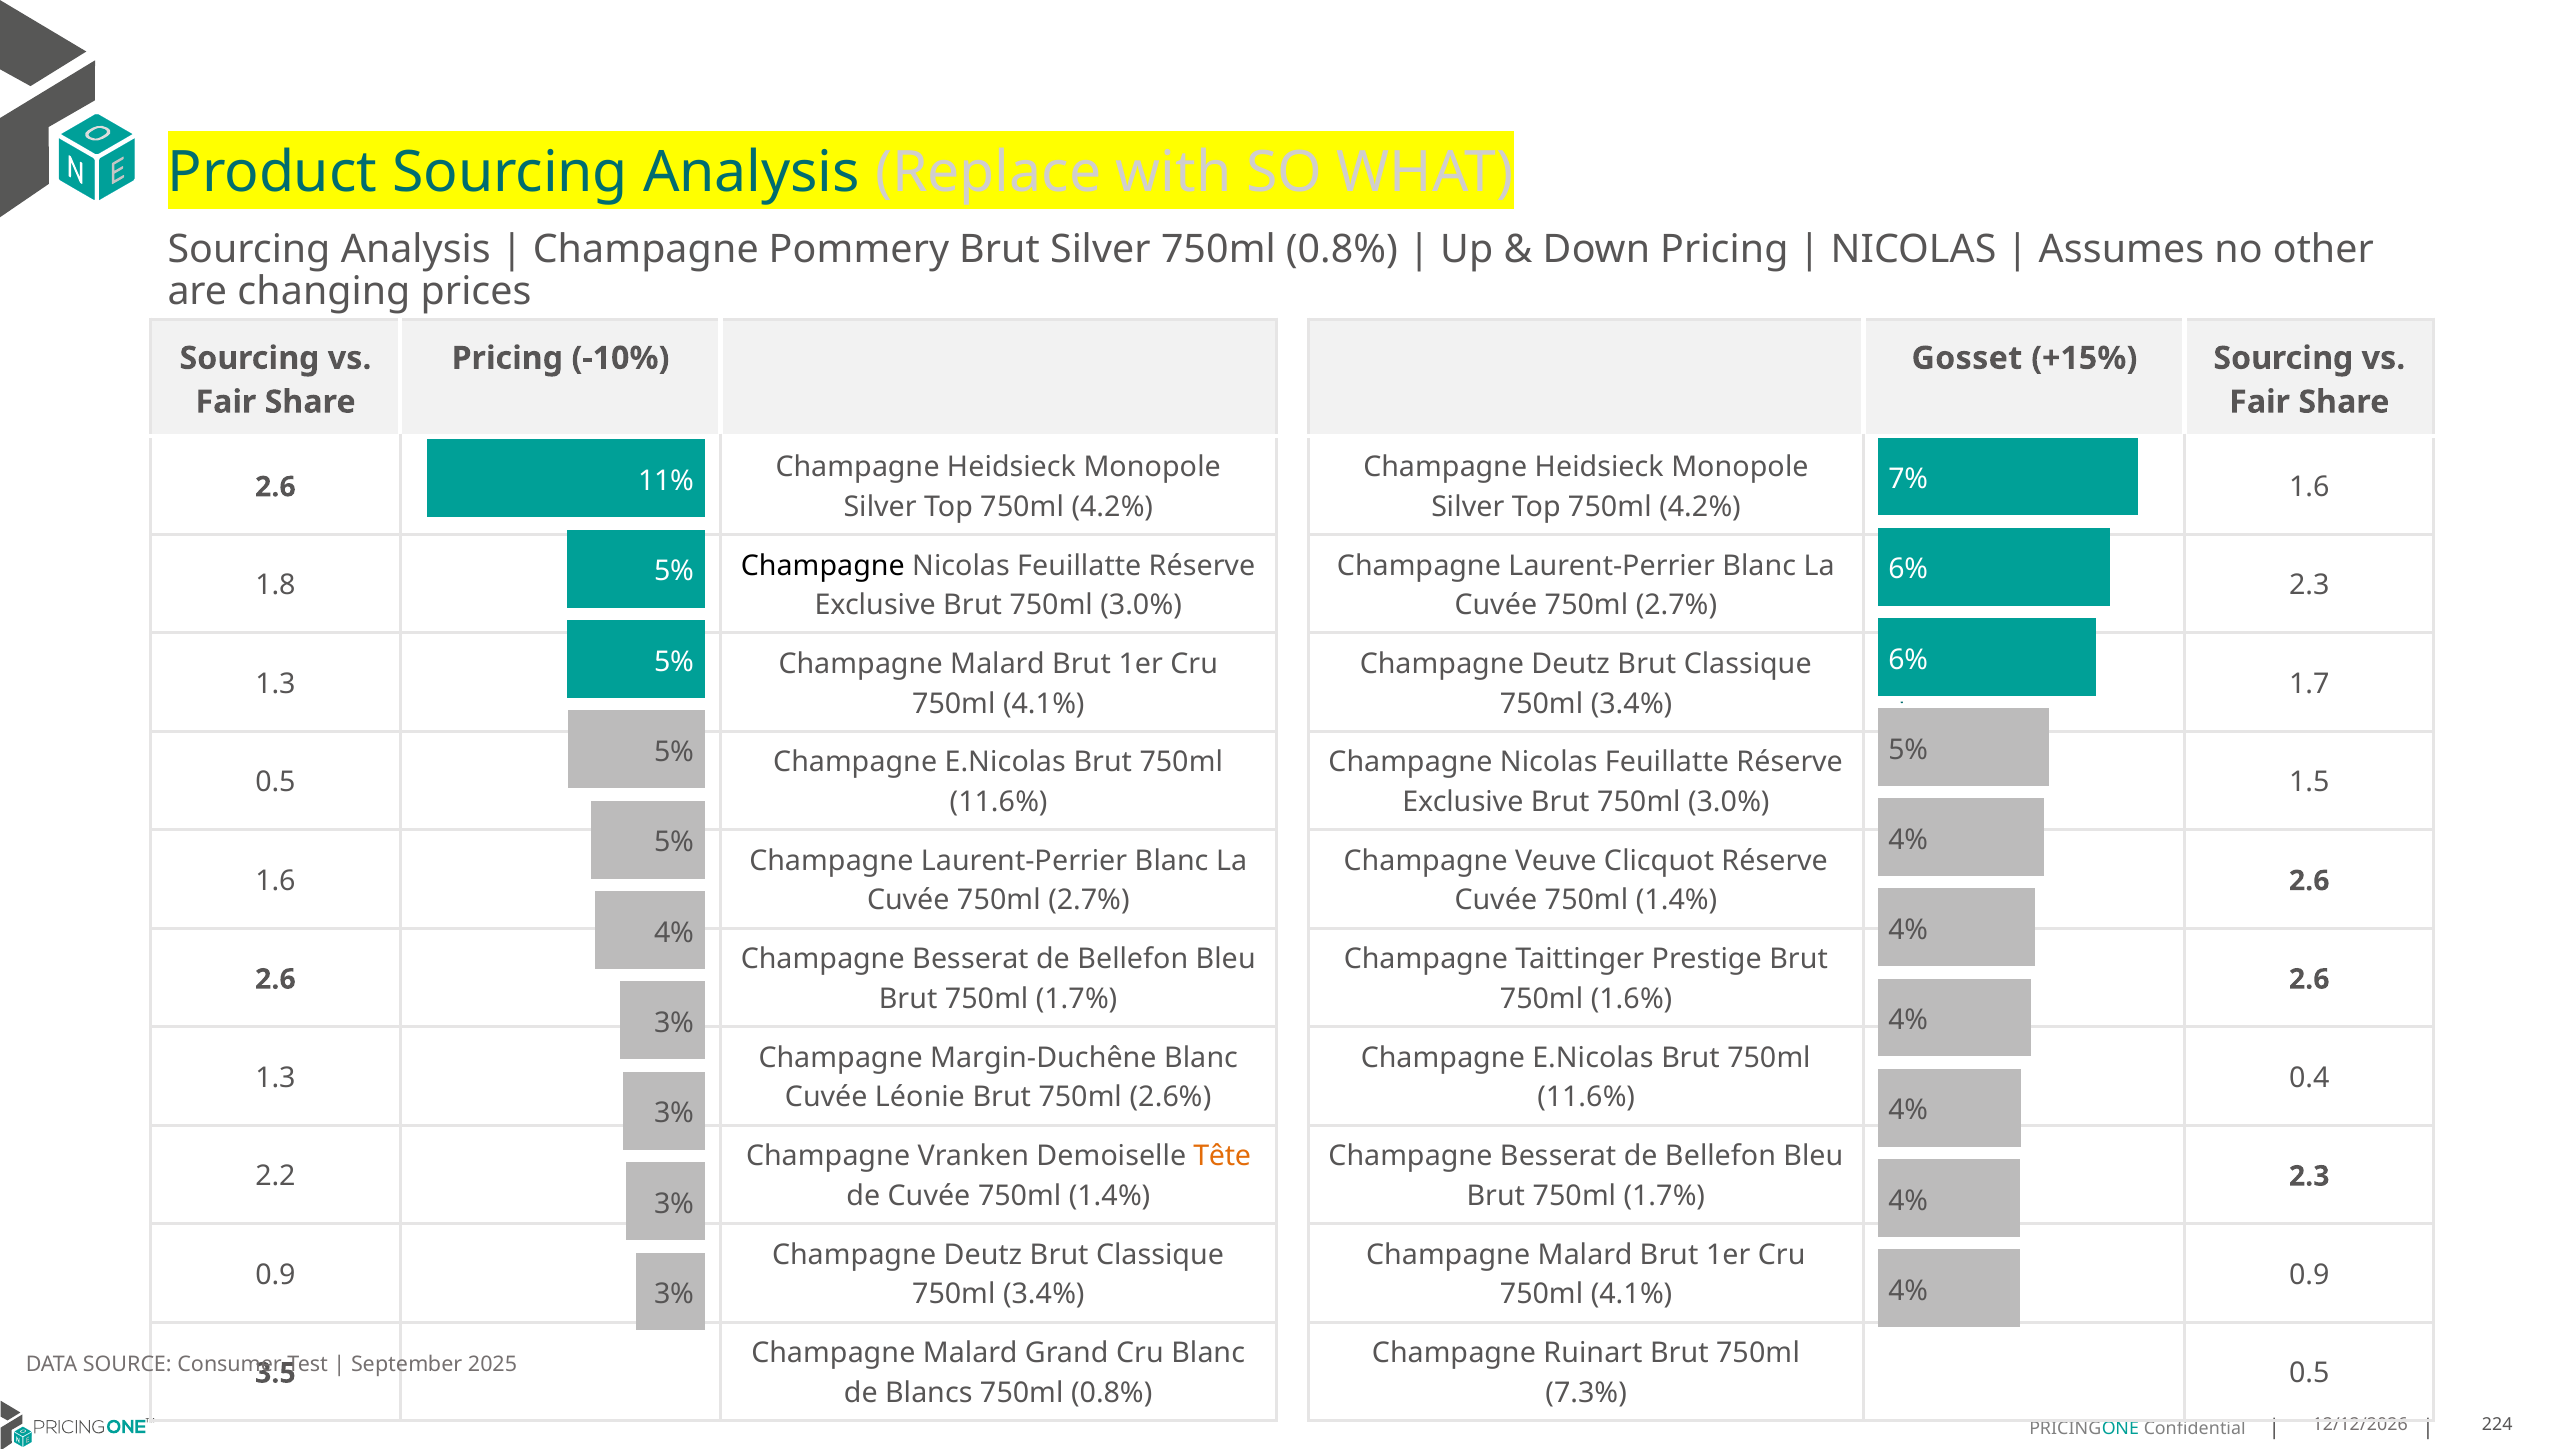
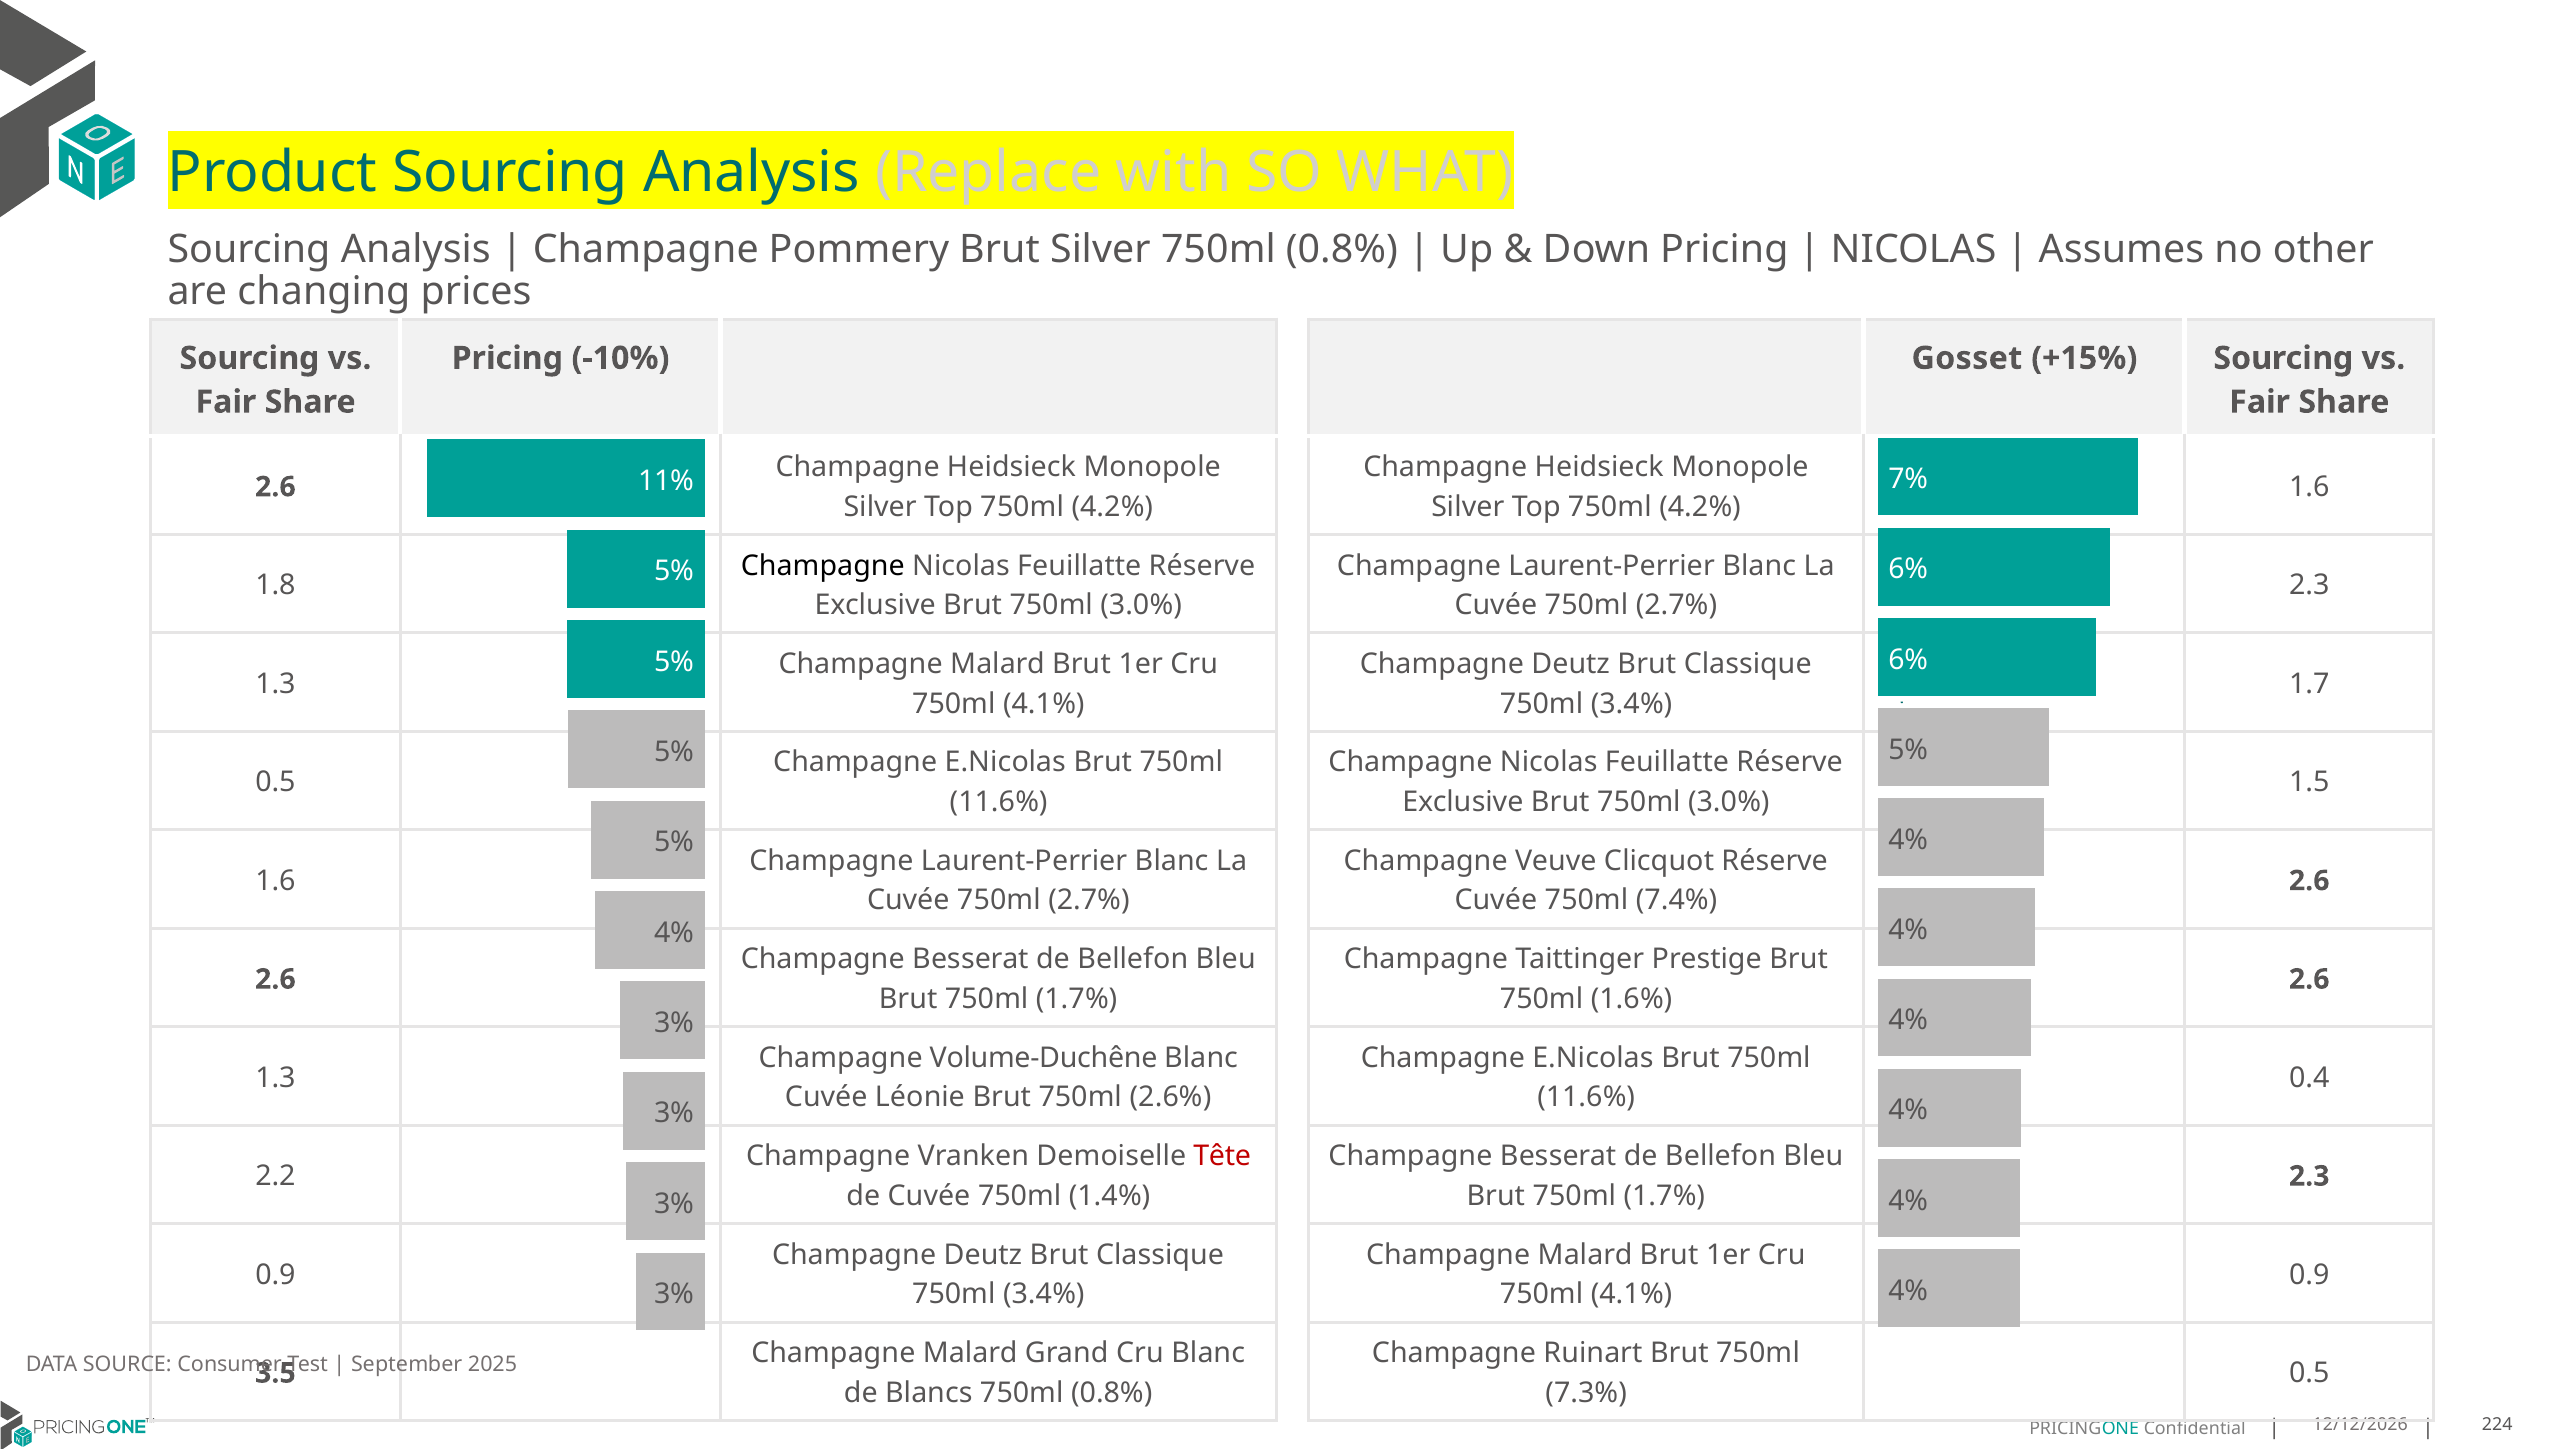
1.4% at (1677, 901): 1.4% -> 7.4%
Margin-Duchêne: Margin-Duchêne -> Volume-Duchêne
Tête colour: orange -> red
